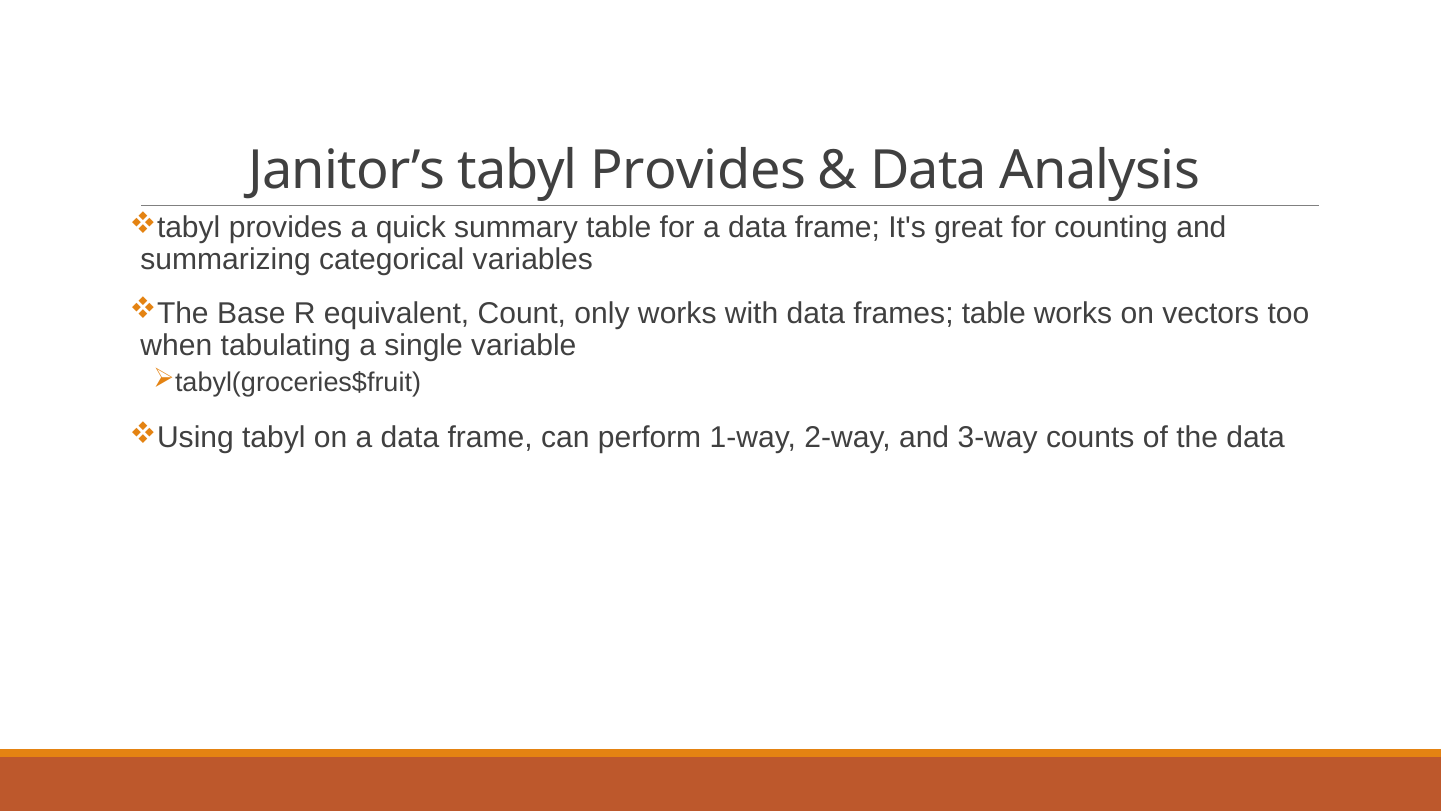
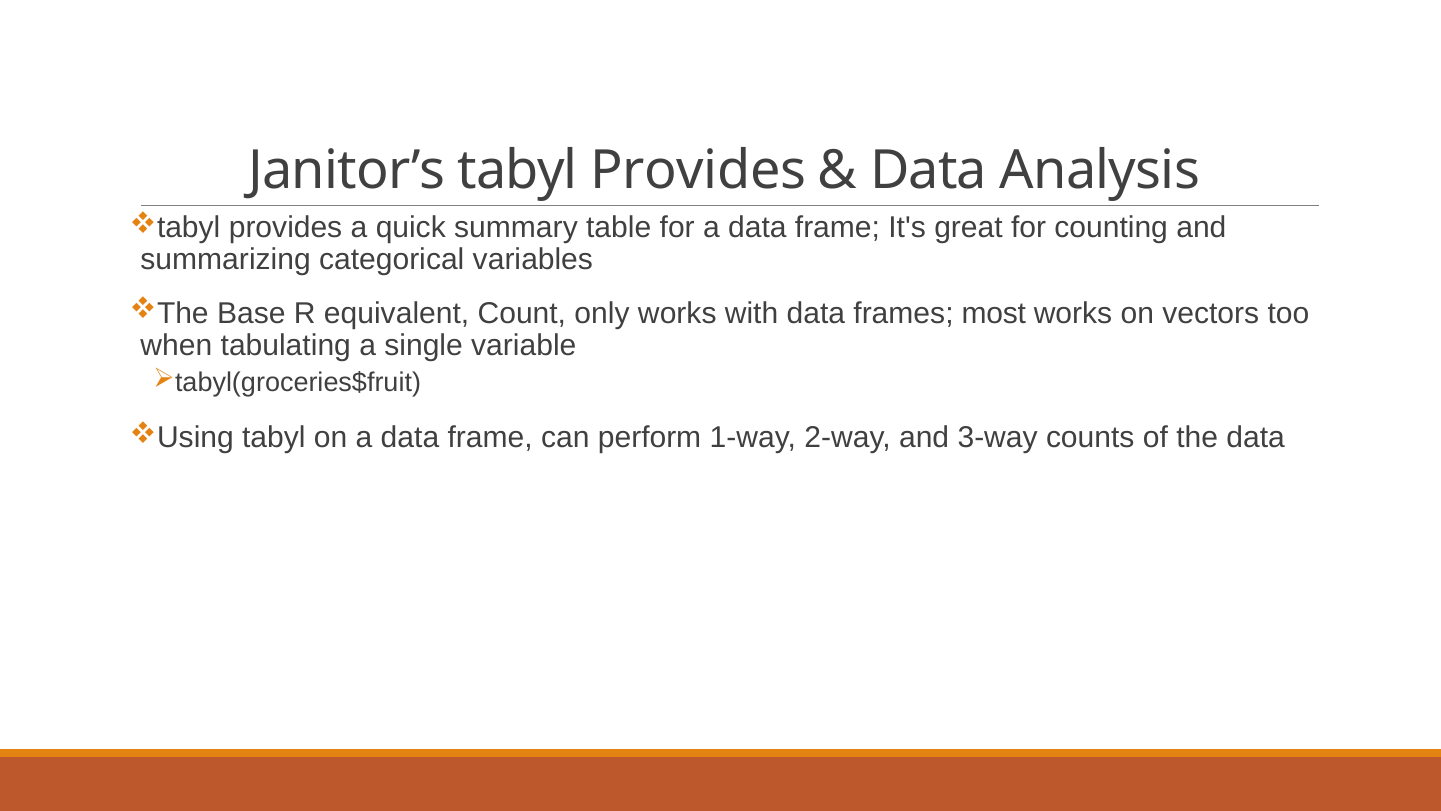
frames table: table -> most
